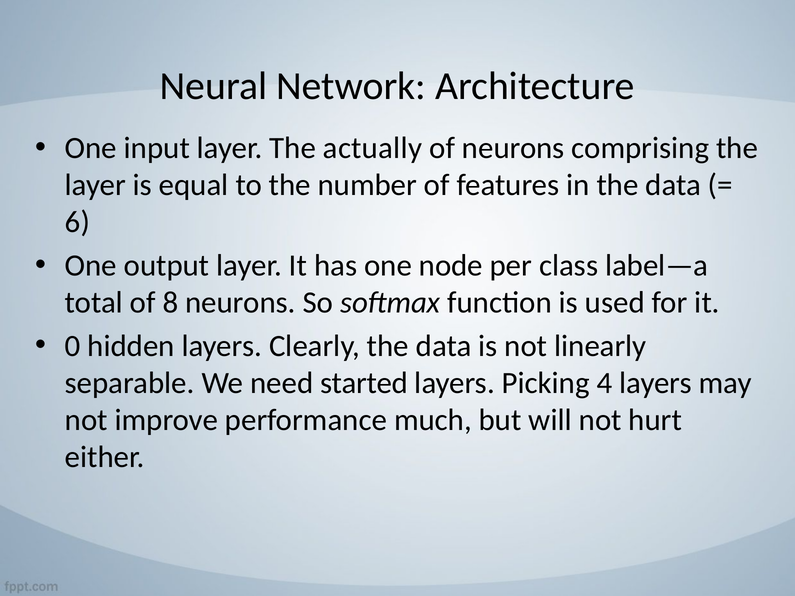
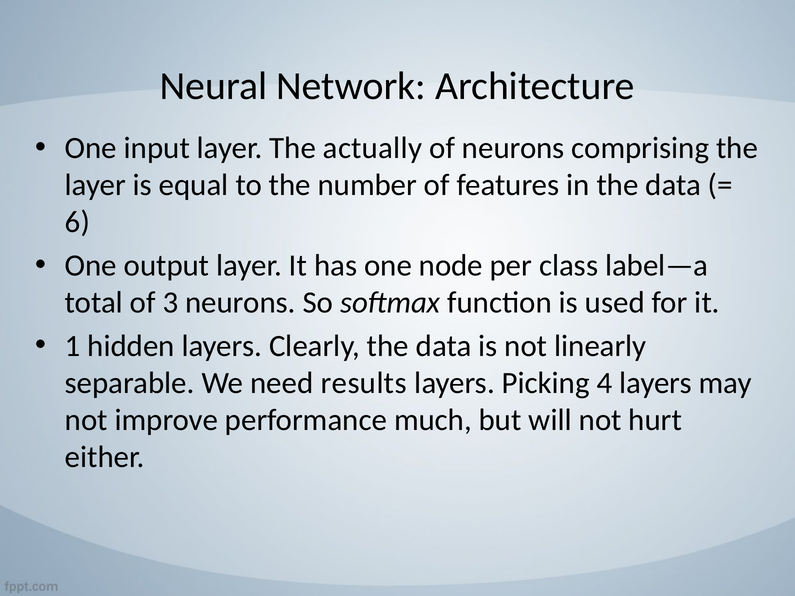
8: 8 -> 3
0: 0 -> 1
started: started -> results
